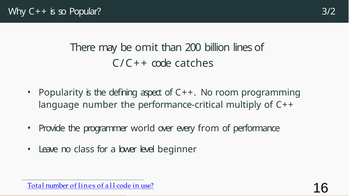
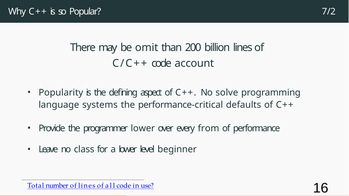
3/2: 3/2 -> 7/2
catches: catches -> account
room: room -> solve
language number: number -> systems
multiply: multiply -> defaults
programmer world: world -> lower
